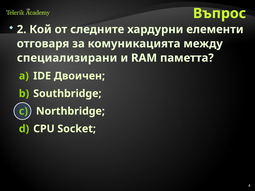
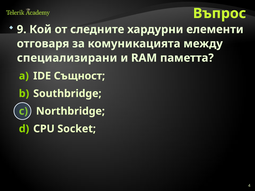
2: 2 -> 9
Двоичен: Двоичен -> Същност
